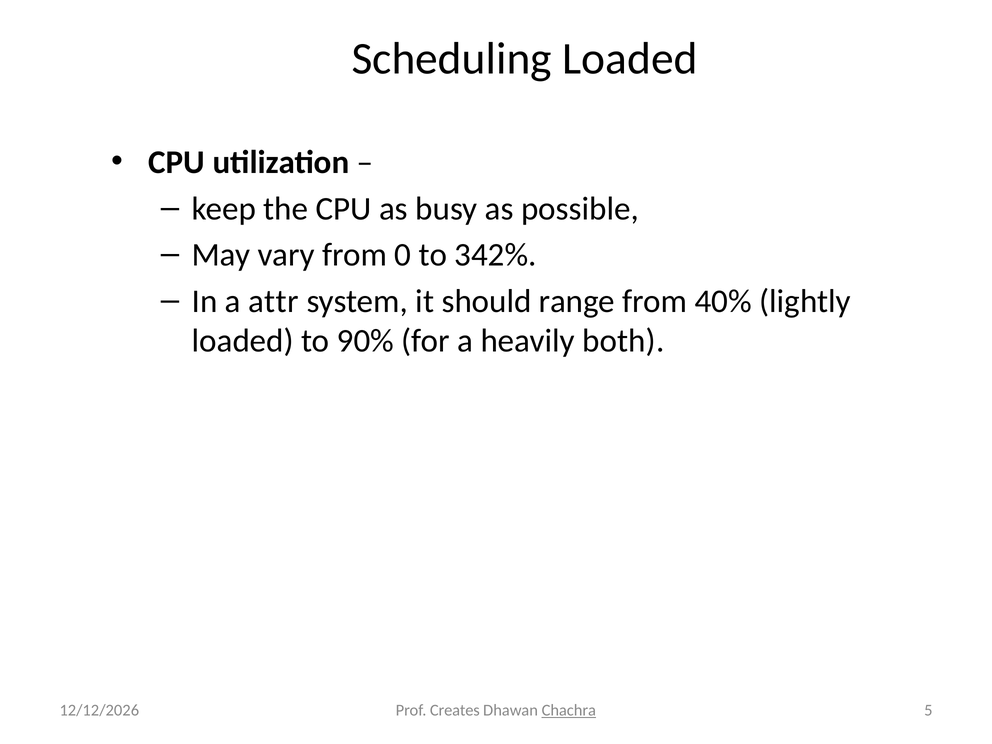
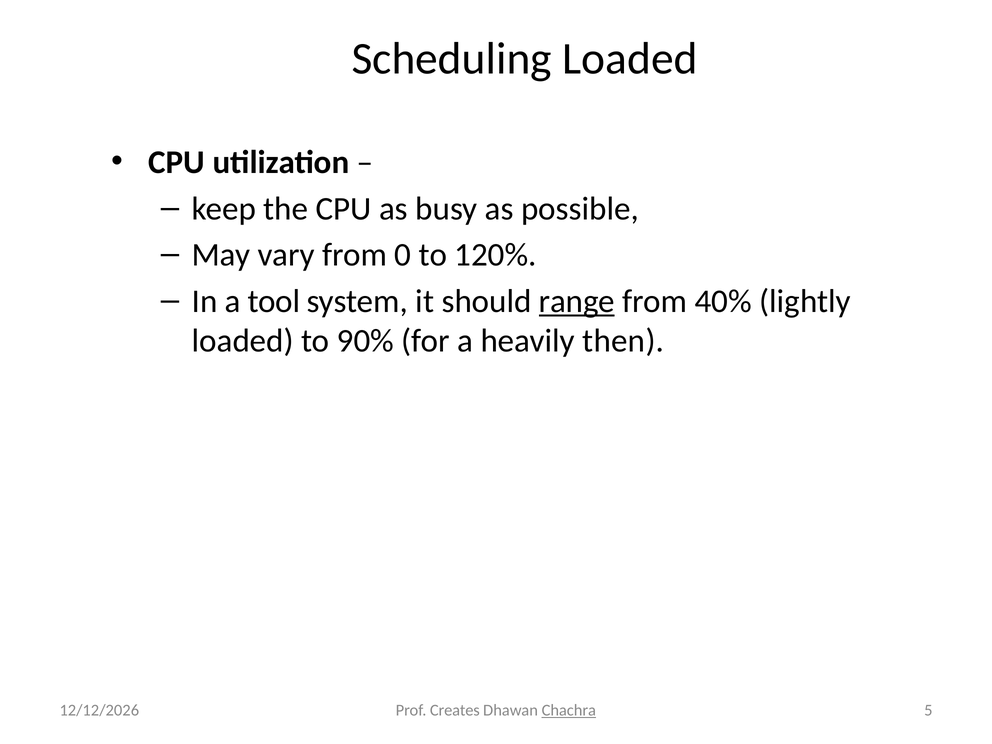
342%: 342% -> 120%
attr: attr -> tool
range underline: none -> present
both: both -> then
